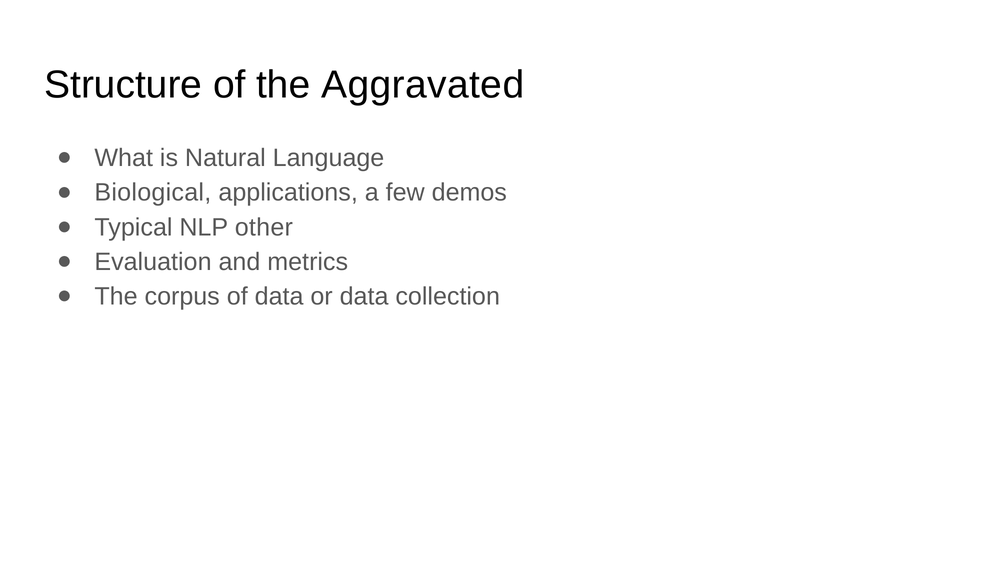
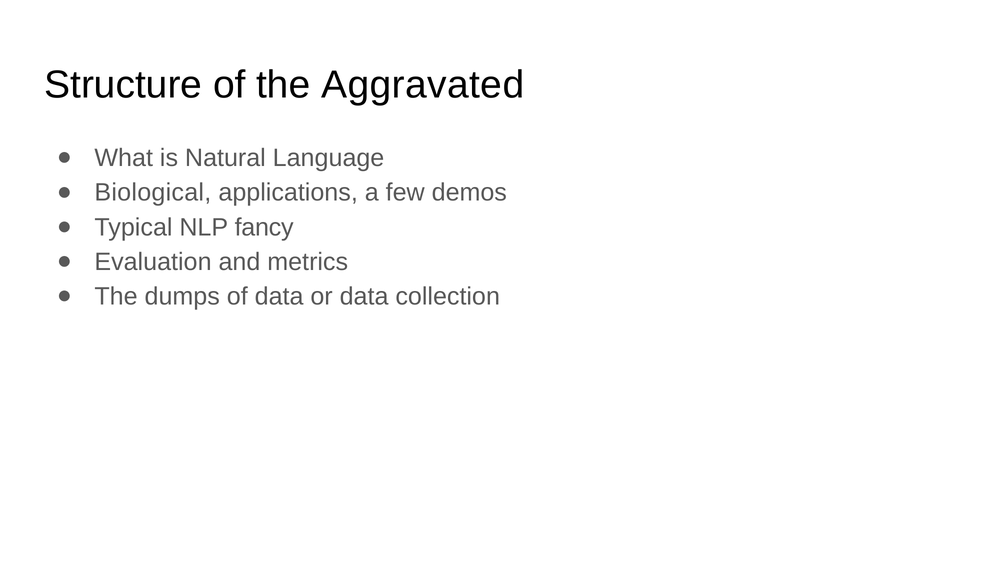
other: other -> fancy
corpus: corpus -> dumps
